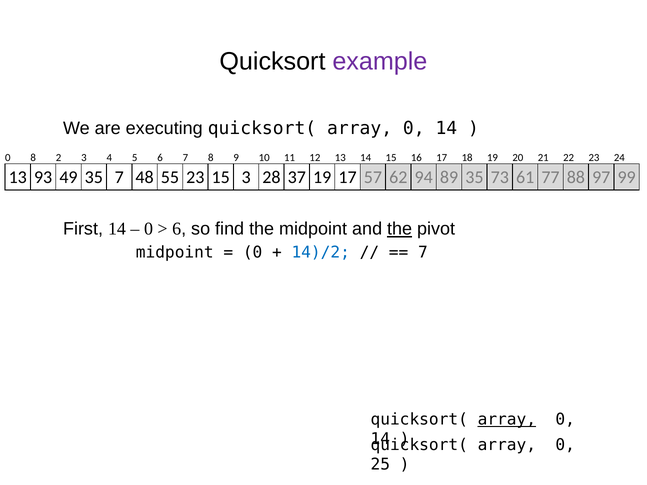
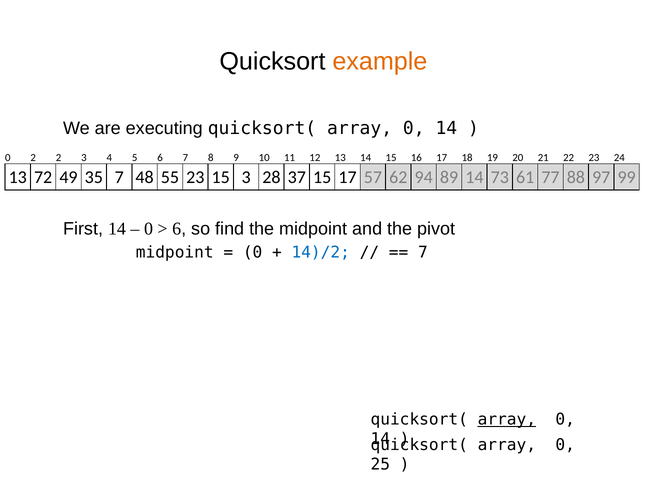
example colour: purple -> orange
0 8: 8 -> 2
93: 93 -> 72
37 19: 19 -> 15
89 35: 35 -> 14
the at (400, 229) underline: present -> none
